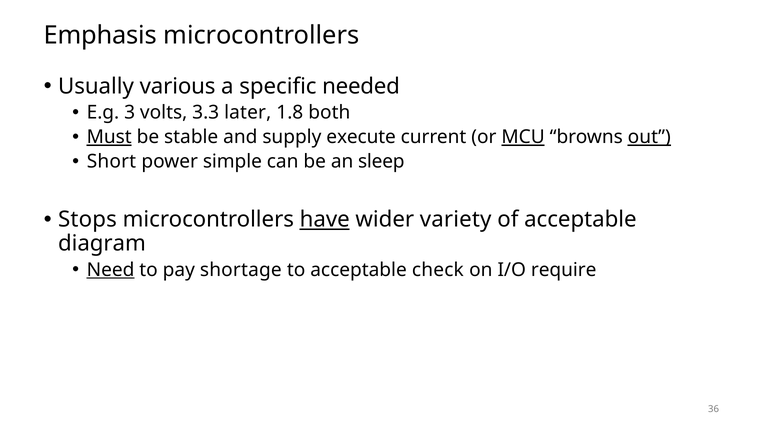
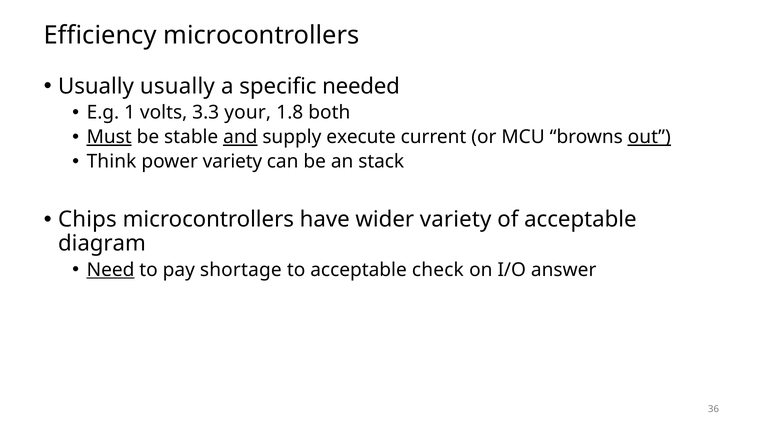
Emphasis: Emphasis -> Efficiency
Usually various: various -> usually
3: 3 -> 1
later: later -> your
and underline: none -> present
MCU underline: present -> none
Short: Short -> Think
power simple: simple -> variety
sleep: sleep -> stack
Stops: Stops -> Chips
have underline: present -> none
require: require -> answer
